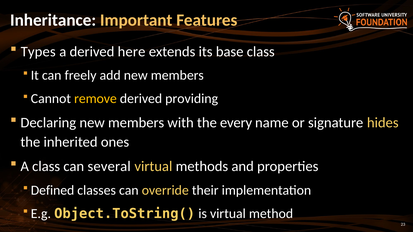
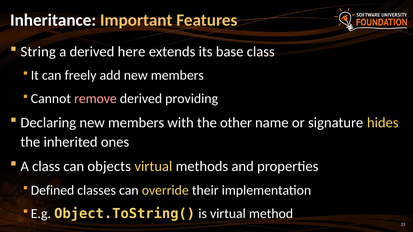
Types: Types -> String
remove colour: yellow -> pink
every: every -> other
several: several -> objects
